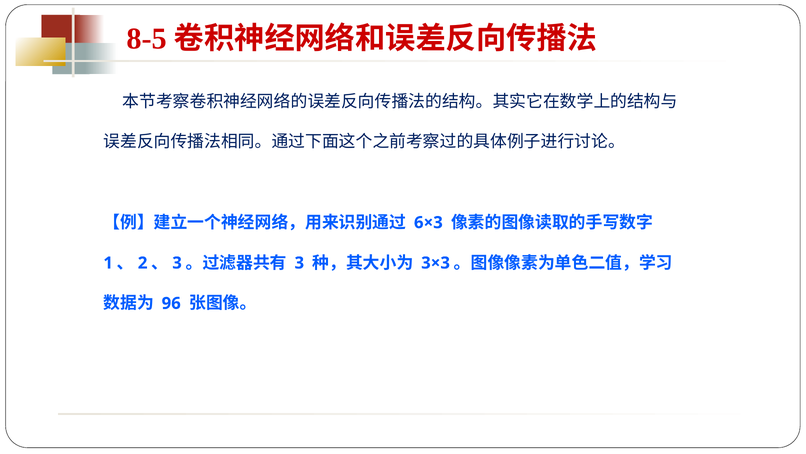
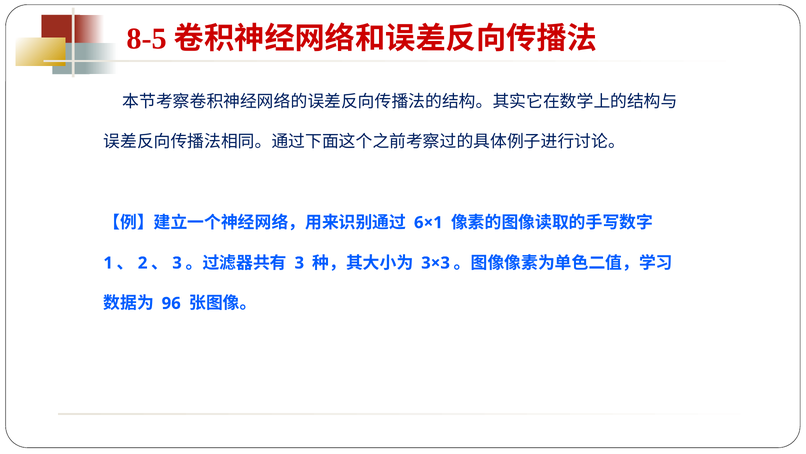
6×3: 6×3 -> 6×1
